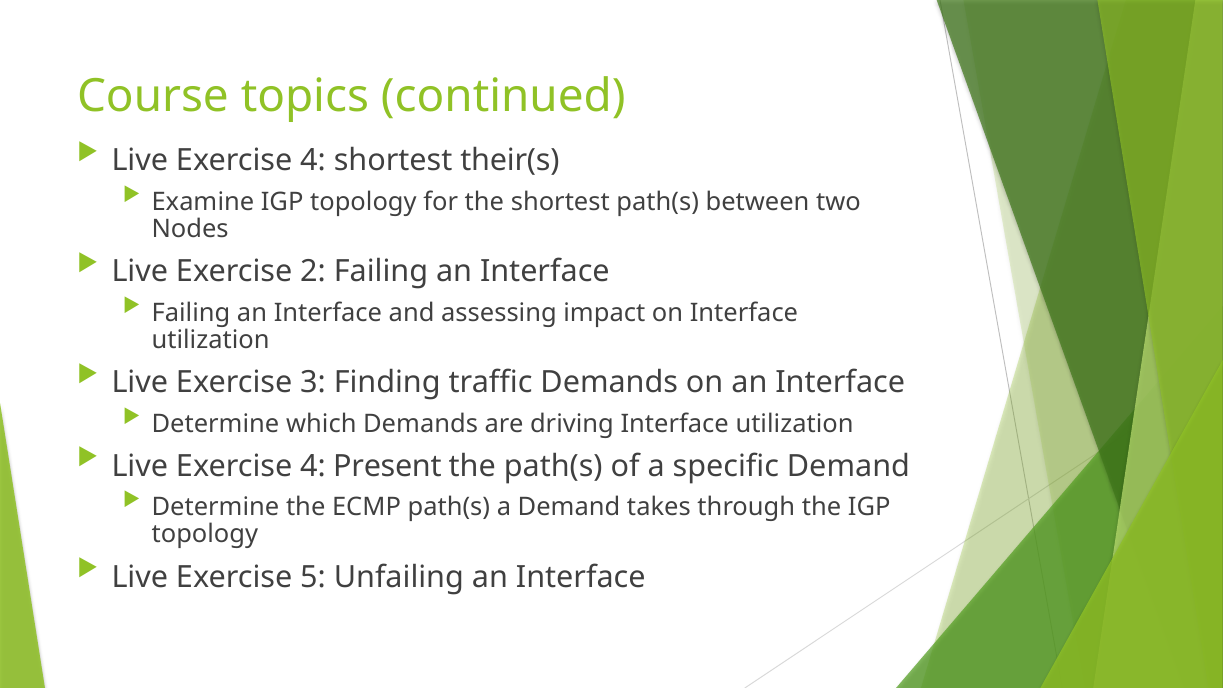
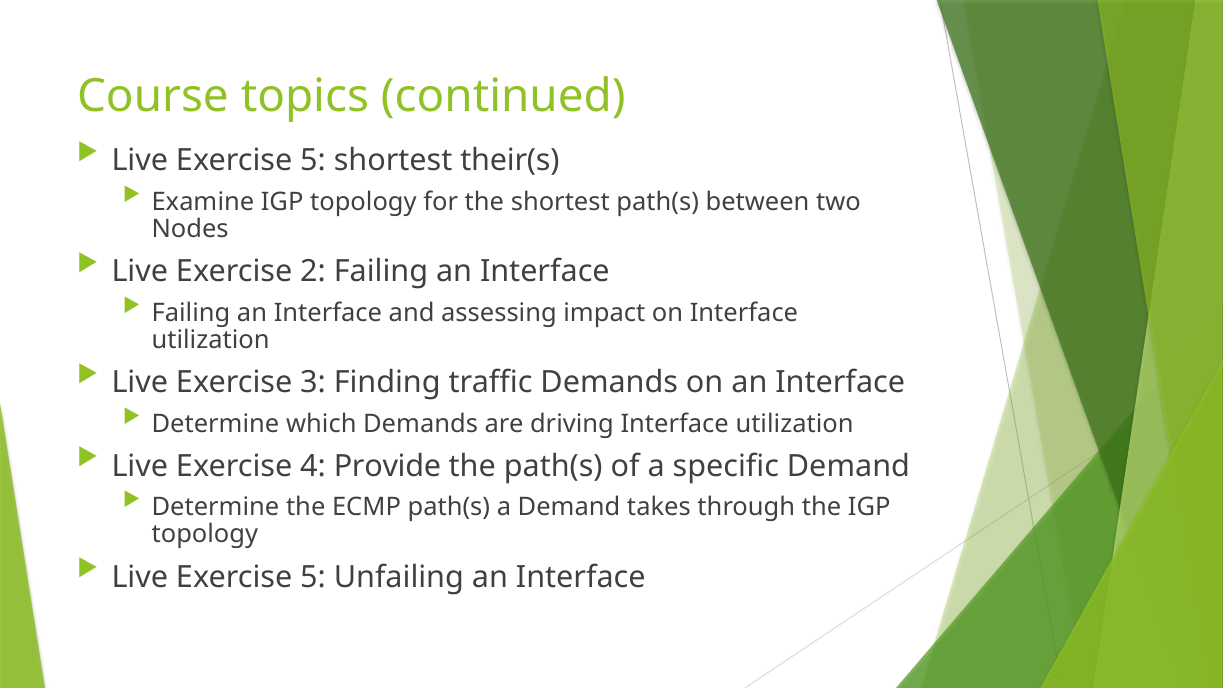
4 at (313, 161): 4 -> 5
Present: Present -> Provide
